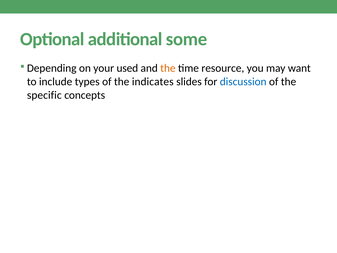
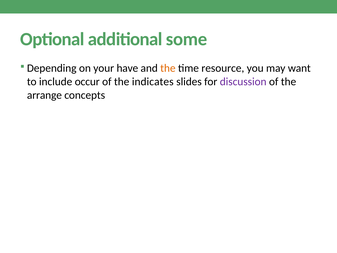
used: used -> have
types: types -> occur
discussion colour: blue -> purple
specific: specific -> arrange
